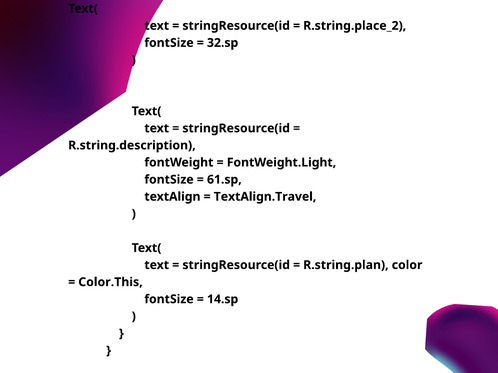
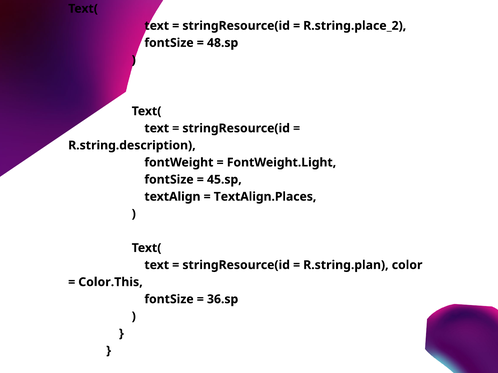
32.sp: 32.sp -> 48.sp
61.sp: 61.sp -> 45.sp
TextAlign.Travel: TextAlign.Travel -> TextAlign.Places
14.sp: 14.sp -> 36.sp
